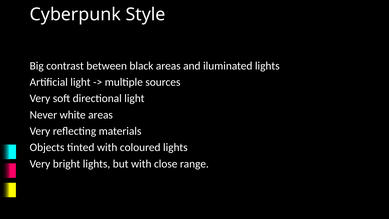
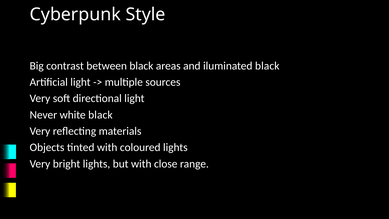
iluminated lights: lights -> black
white areas: areas -> black
